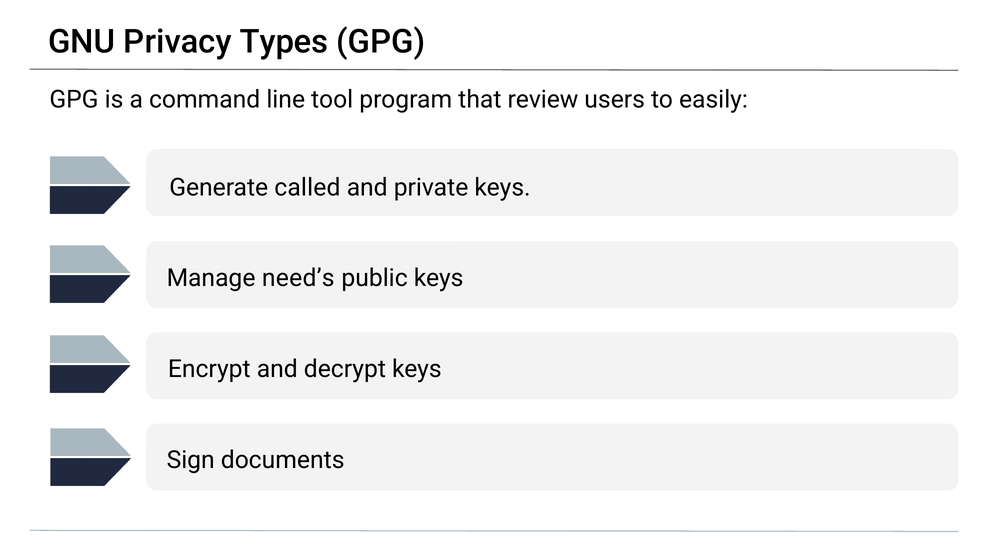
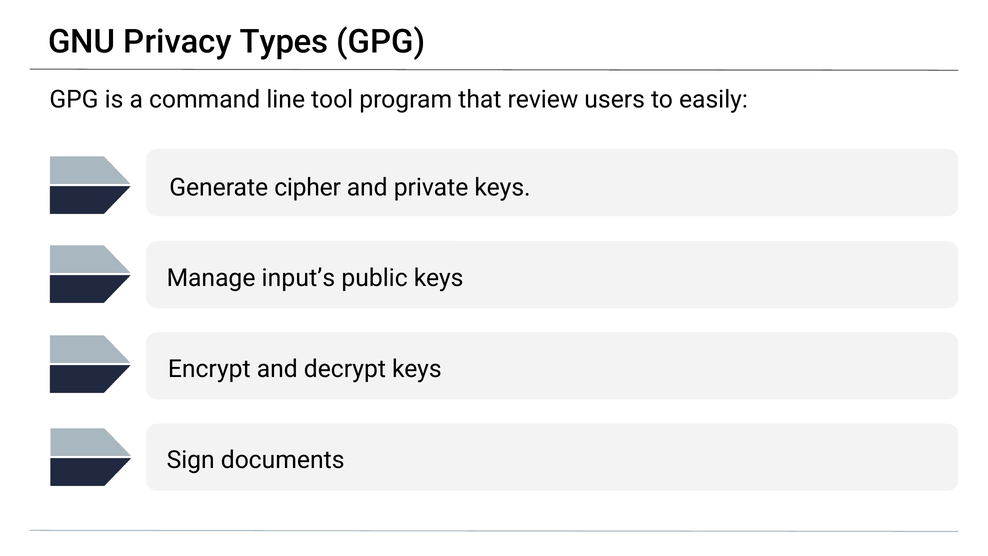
called: called -> cipher
need’s: need’s -> input’s
